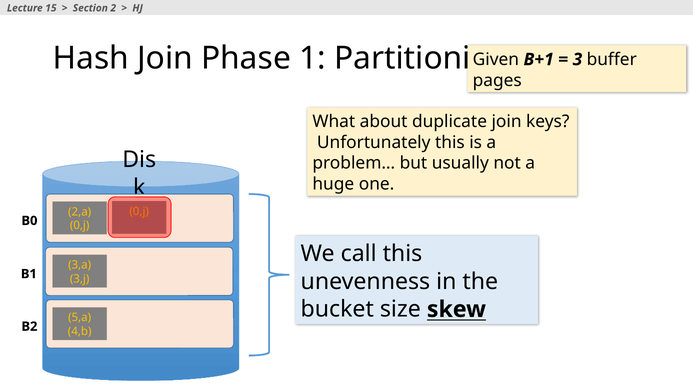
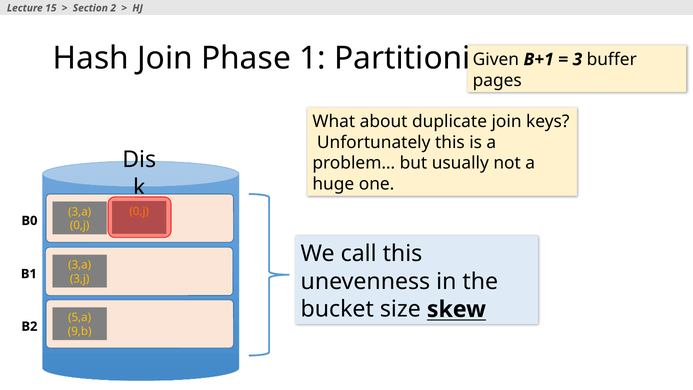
2,a at (80, 212): 2,a -> 3,a
4,b: 4,b -> 9,b
